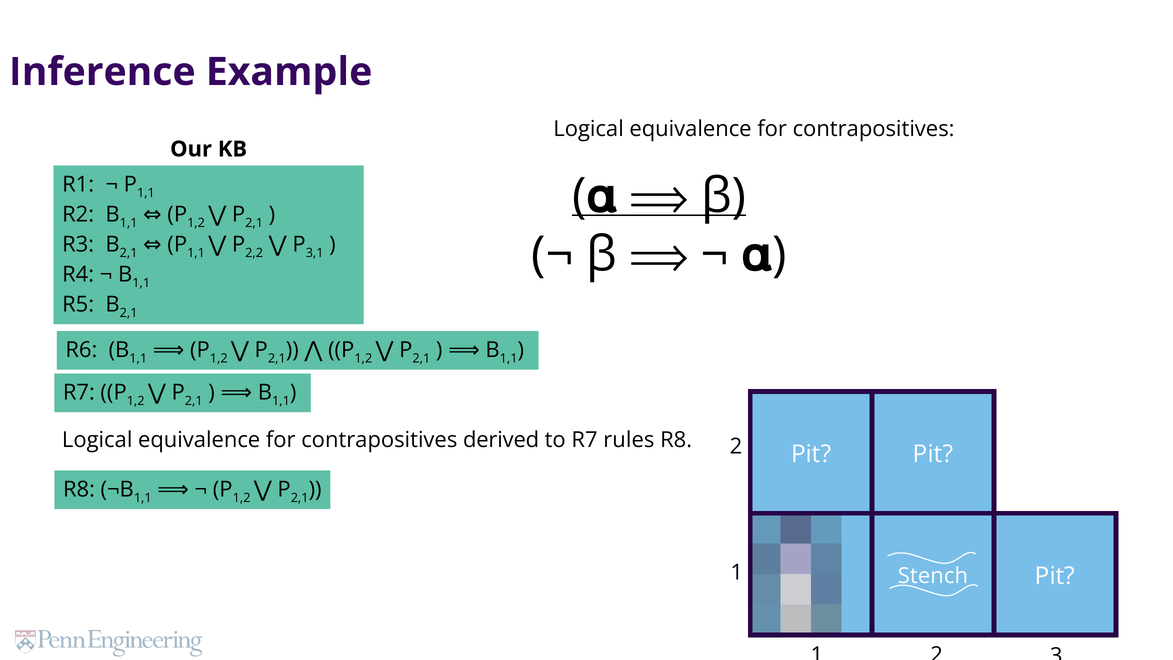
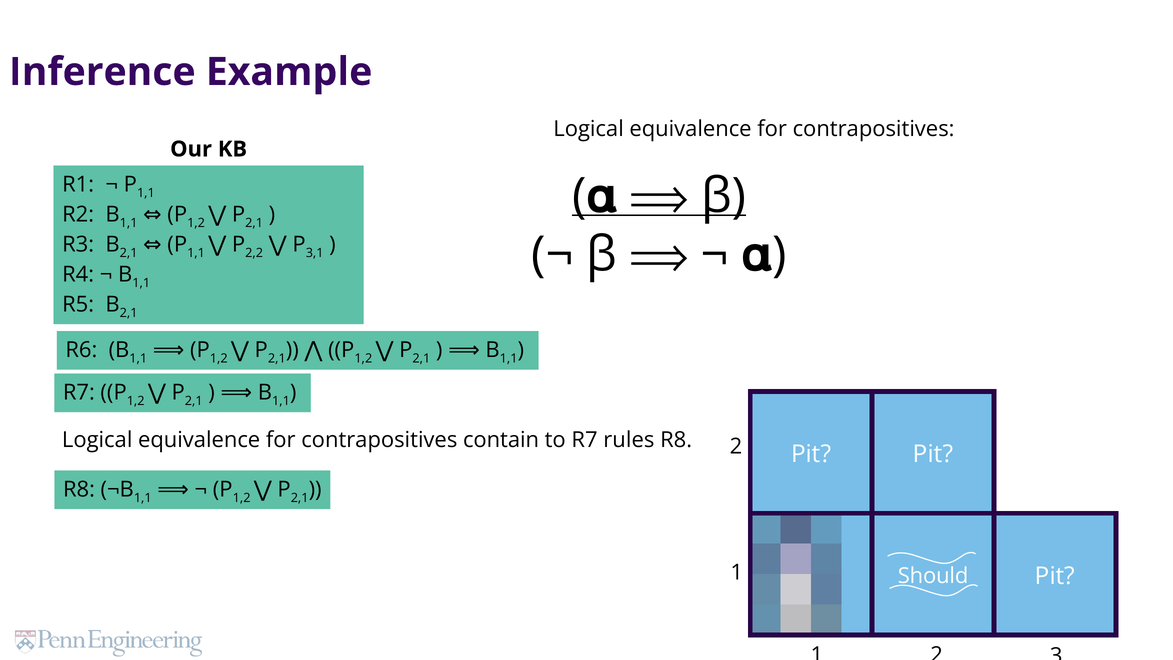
derived: derived -> contain
Stench: Stench -> Should
